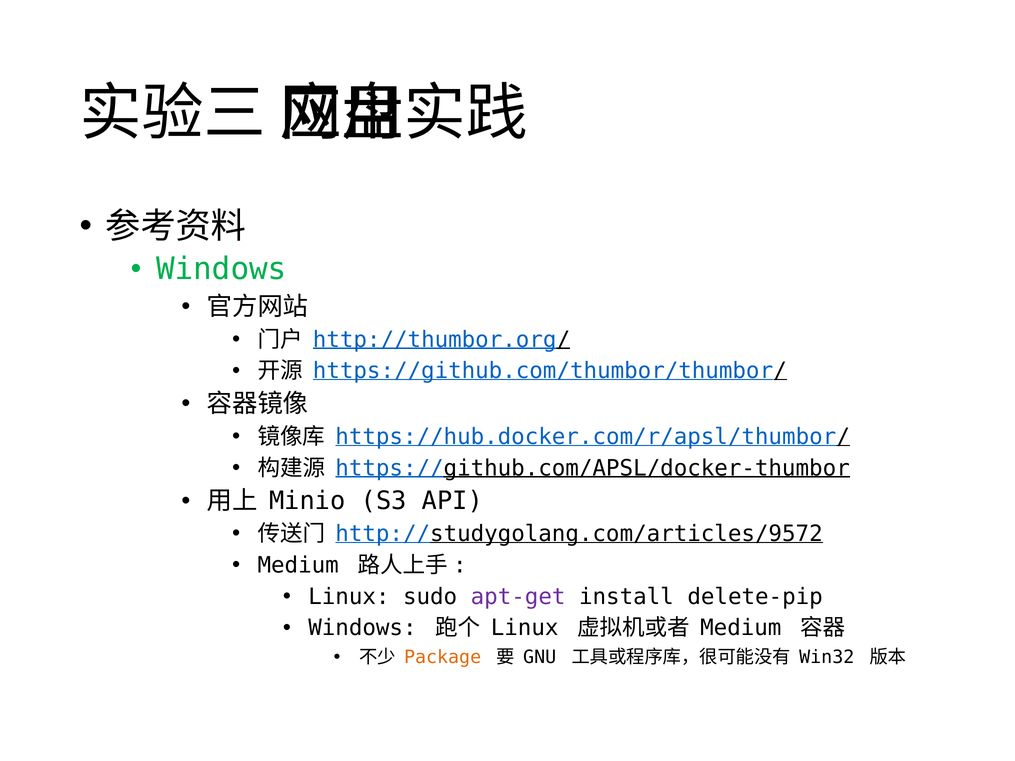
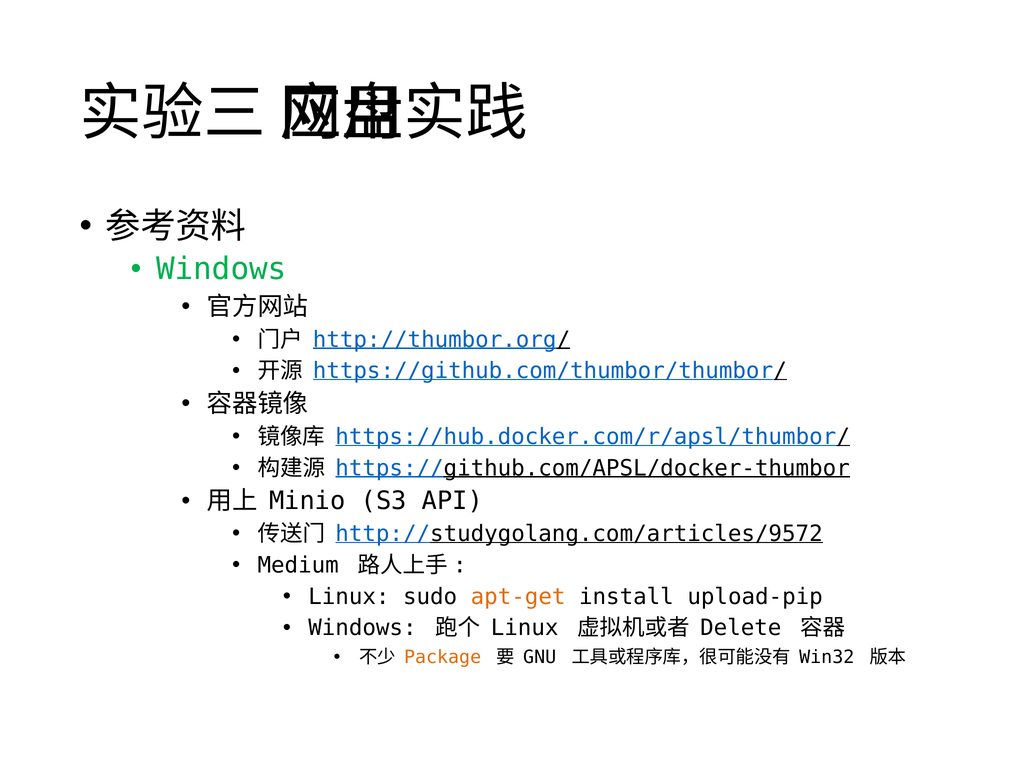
apt-get colour: purple -> orange
delete-pip: delete-pip -> upload-pip
Medium at (741, 628): Medium -> Delete
